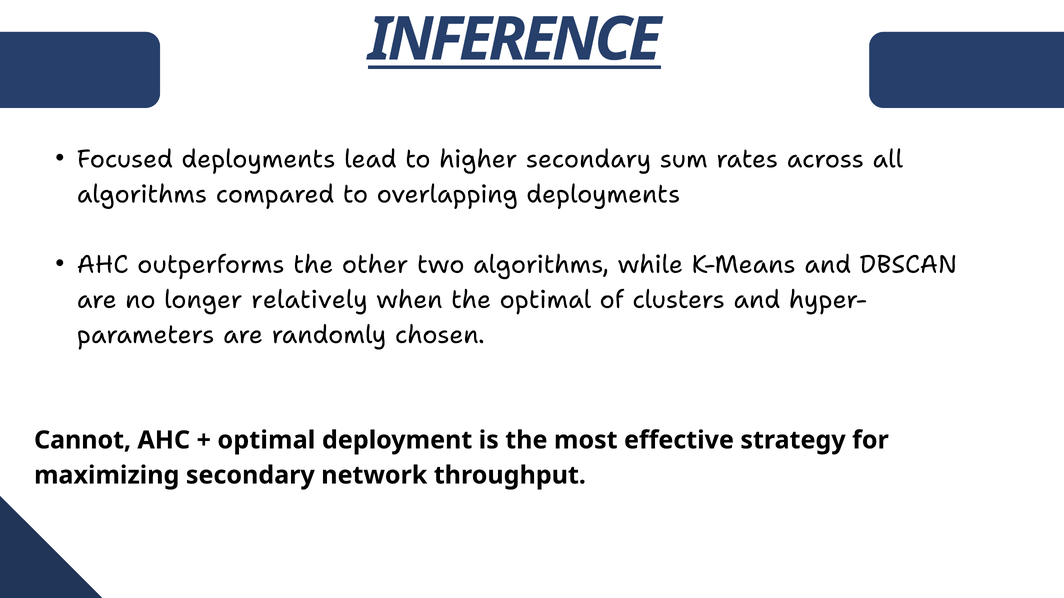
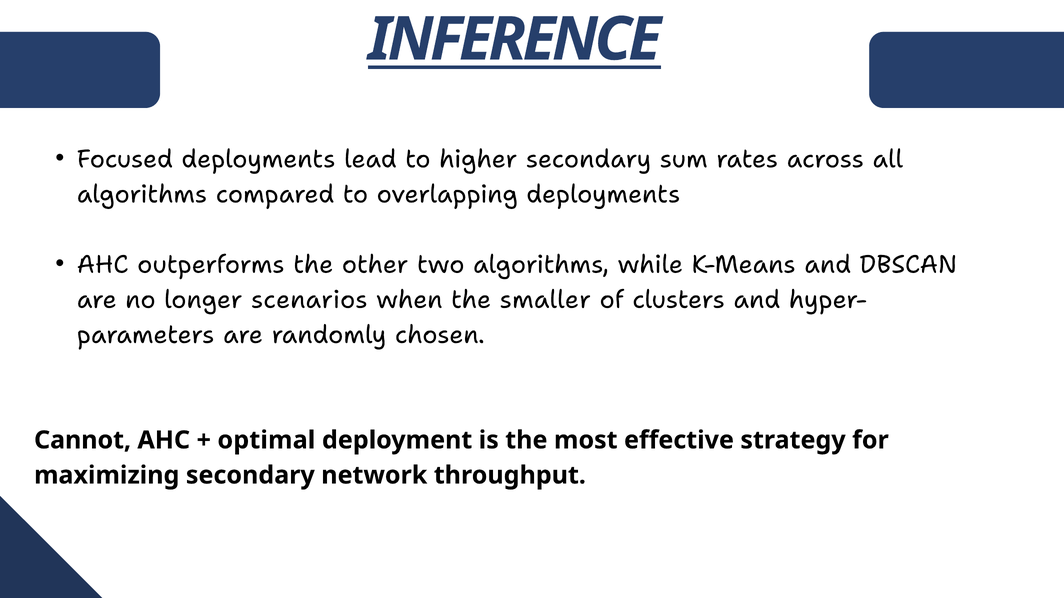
relatively: relatively -> scenarios
the optimal: optimal -> smaller
